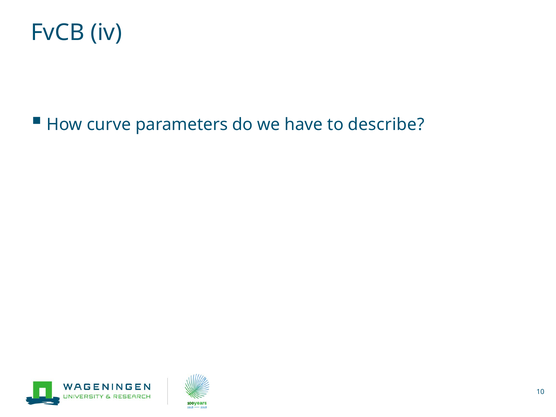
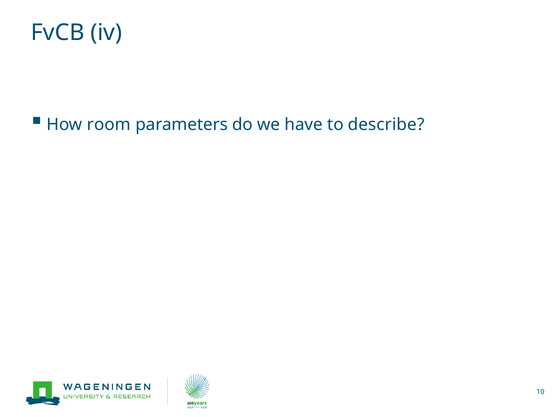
curve: curve -> room
